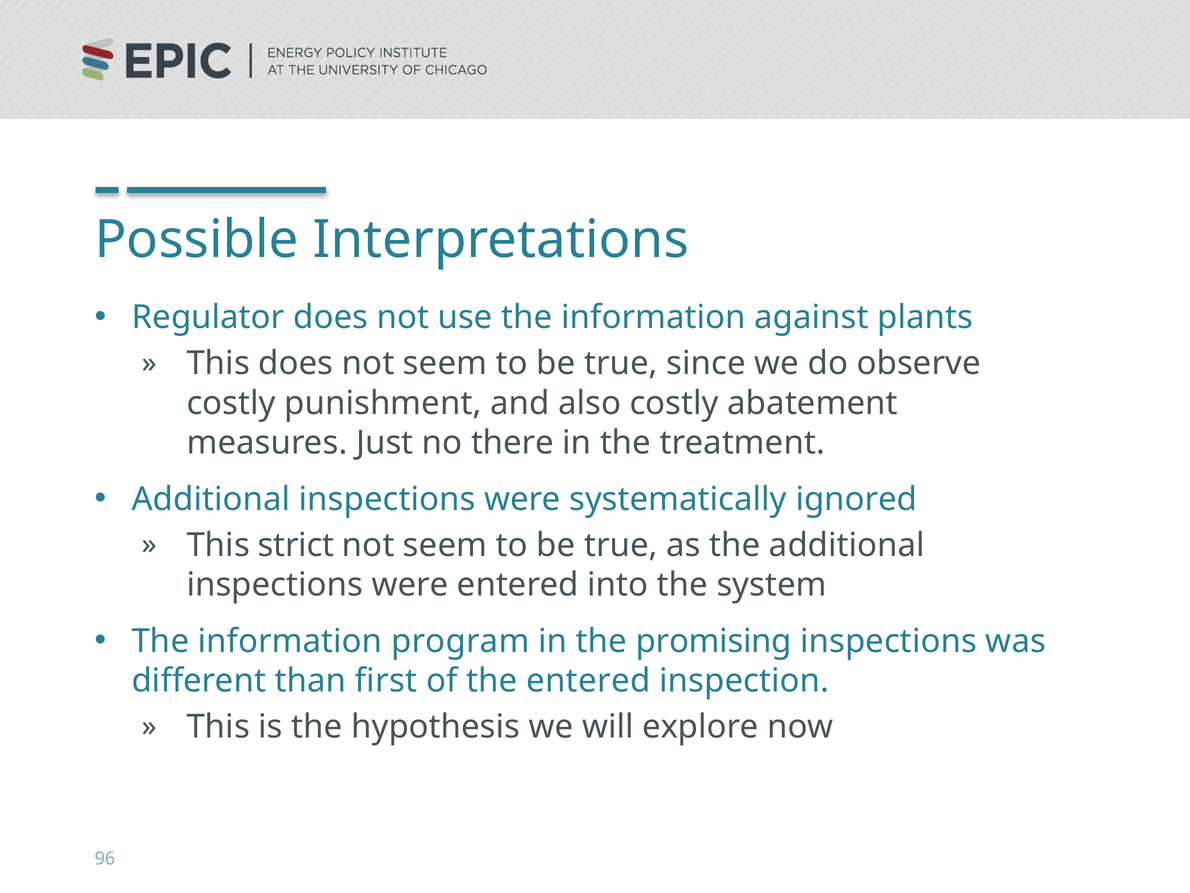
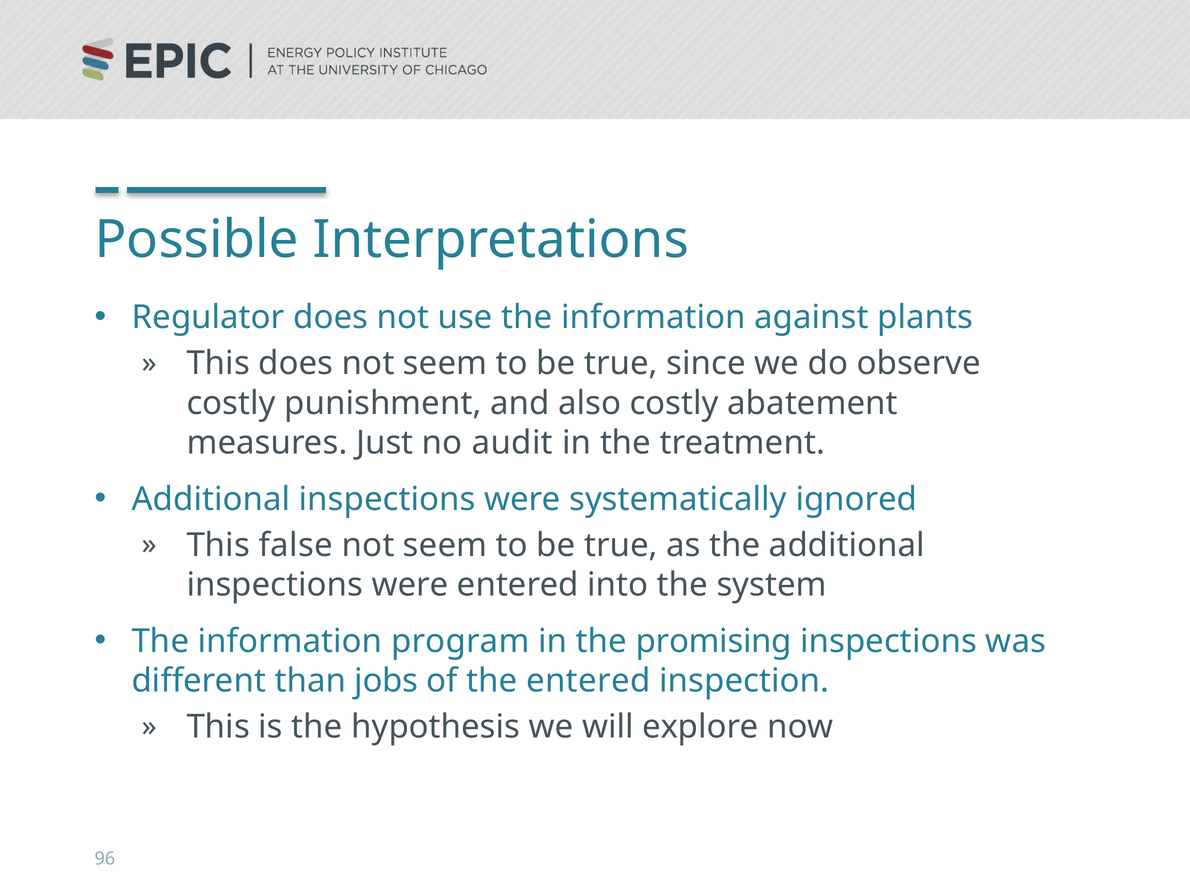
there: there -> audit
strict: strict -> false
first: first -> jobs
